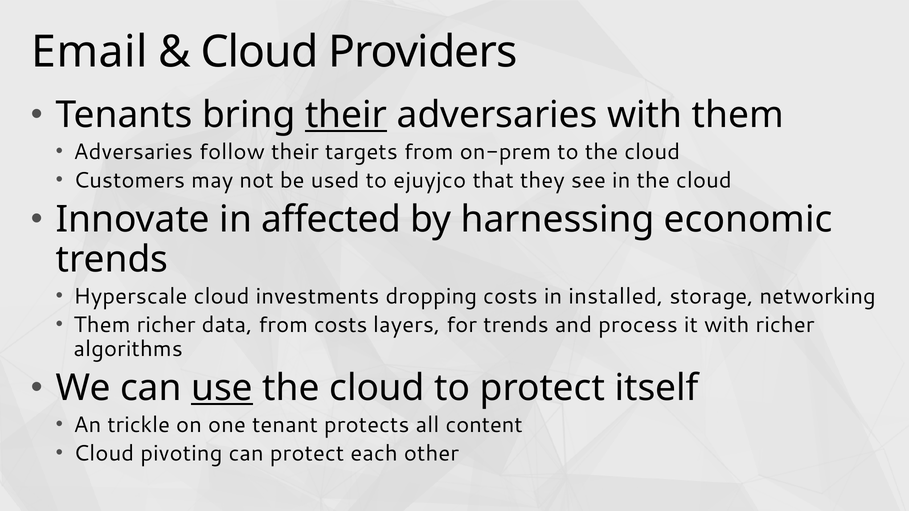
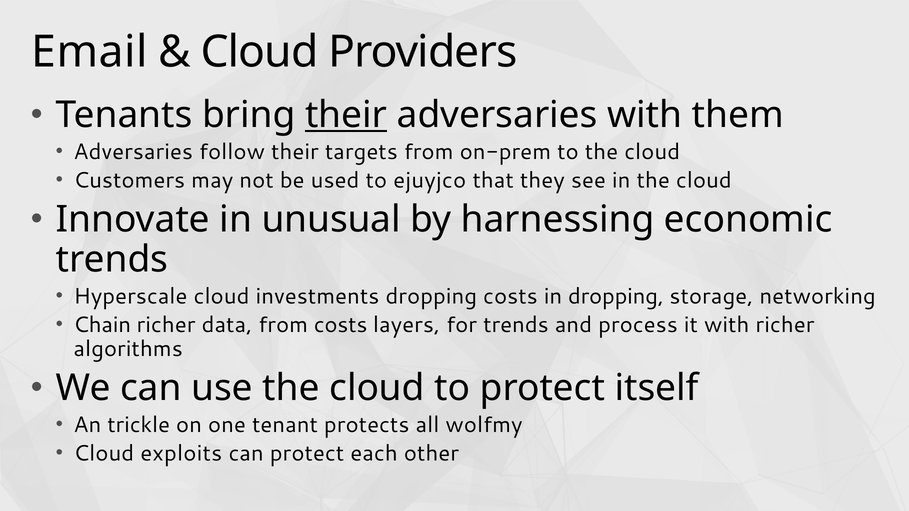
affected: affected -> unusual
in installed: installed -> dropping
Them at (102, 325): Them -> Chain
use underline: present -> none
content: content -> wolfmy
pivoting: pivoting -> exploits
